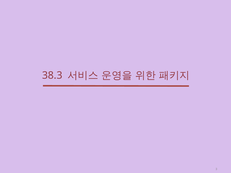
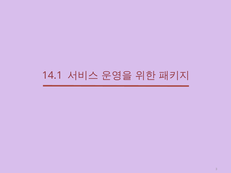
38.3: 38.3 -> 14.1
